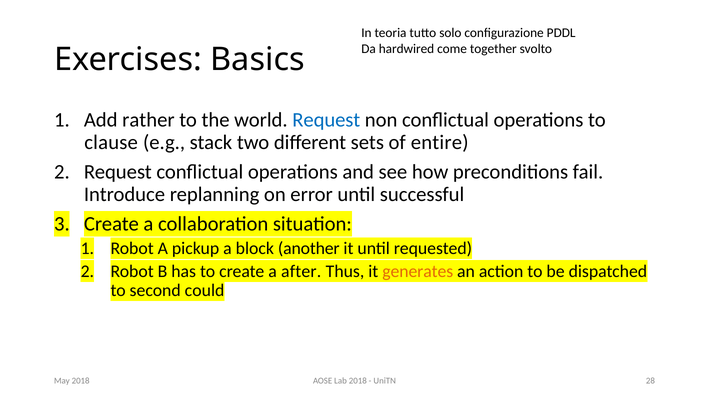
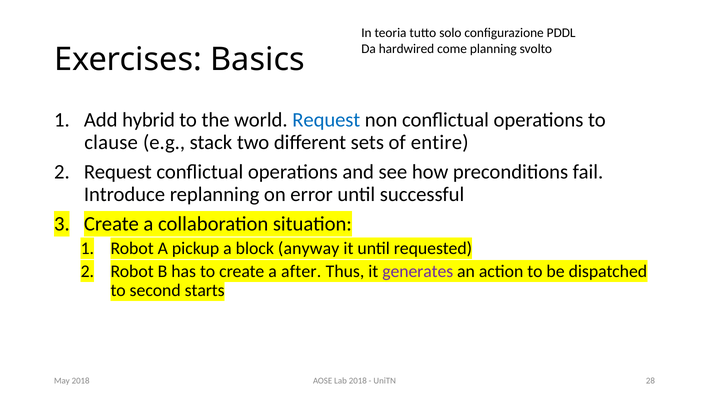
together: together -> planning
rather: rather -> hybrid
another: another -> anyway
generates colour: orange -> purple
could: could -> starts
